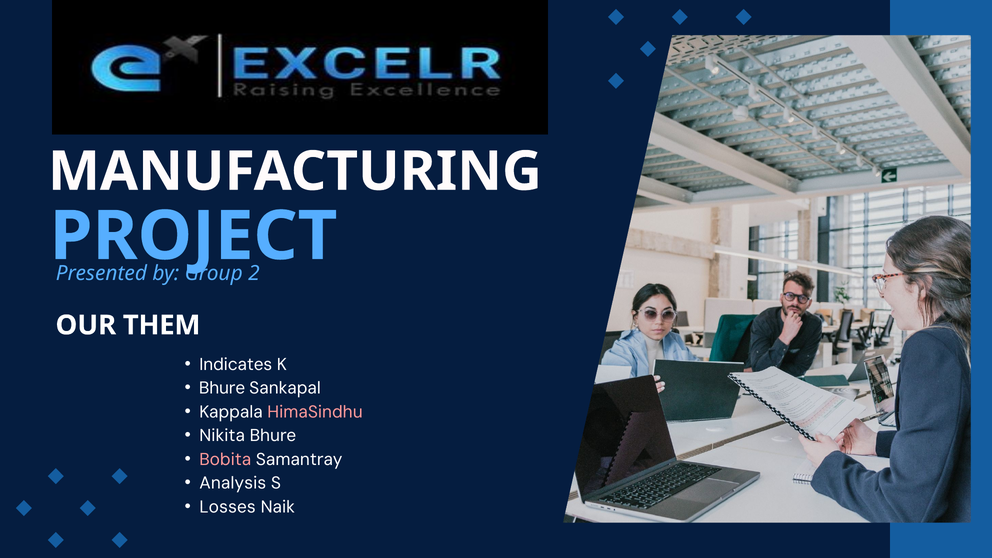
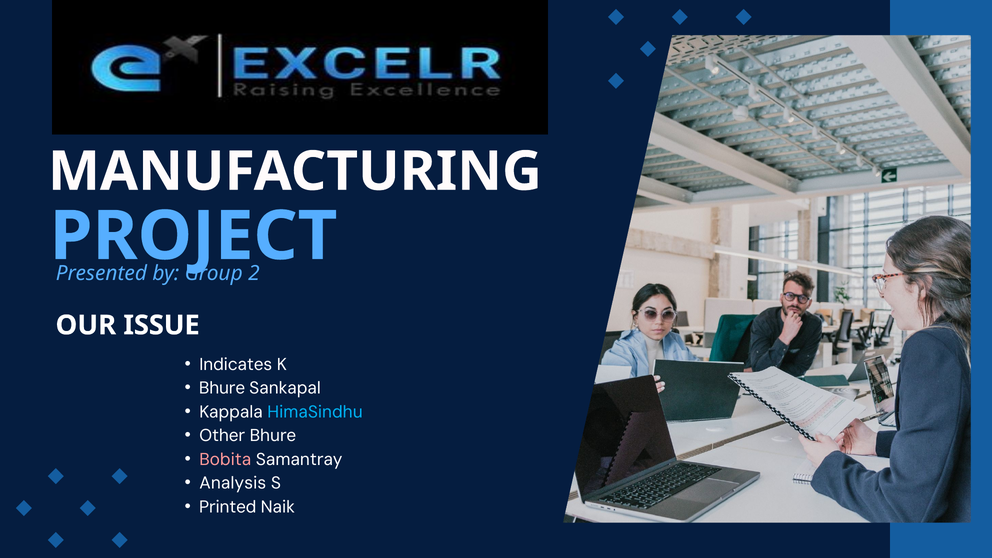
THEM: THEM -> ISSUE
HimaSindhu colour: pink -> light blue
Nikita: Nikita -> Other
Losses: Losses -> Printed
